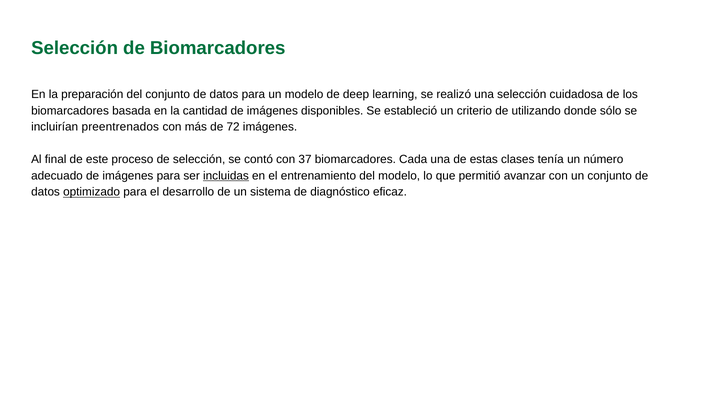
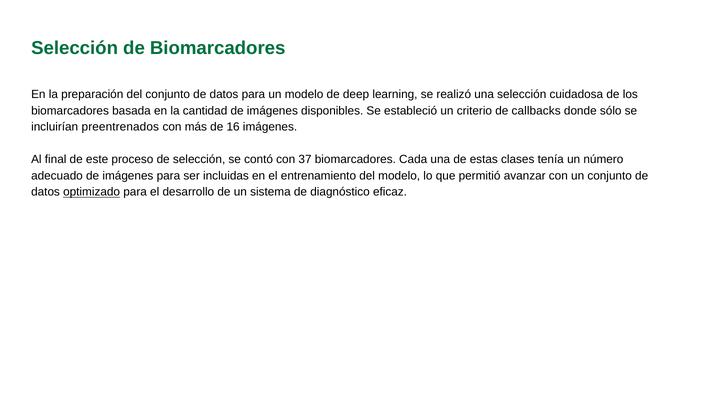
utilizando: utilizando -> callbacks
72: 72 -> 16
incluidas underline: present -> none
